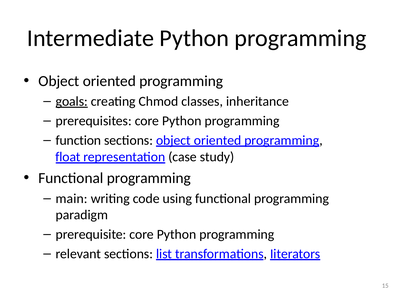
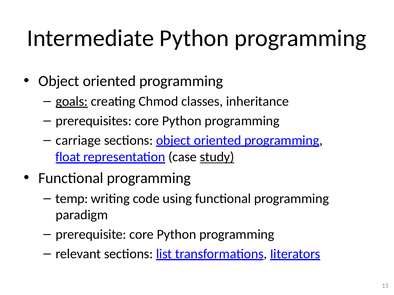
function: function -> carriage
study underline: none -> present
main: main -> temp
